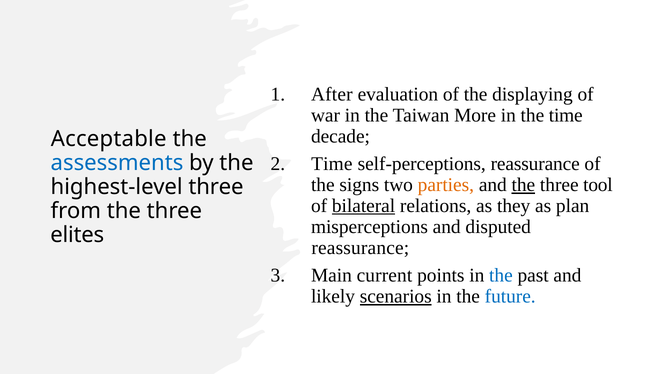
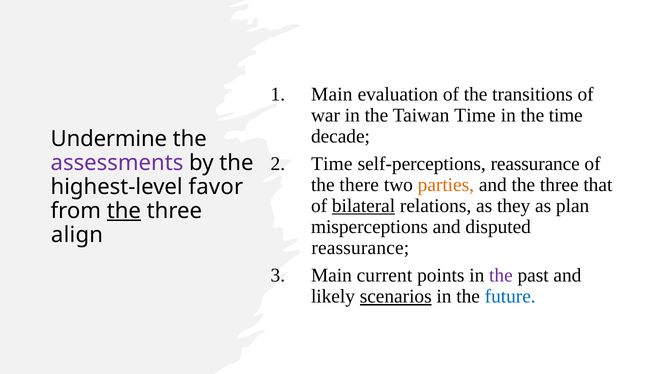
After at (332, 94): After -> Main
displaying: displaying -> transitions
Taiwan More: More -> Time
Acceptable: Acceptable -> Undermine
assessments colour: blue -> purple
signs: signs -> there
the at (523, 185) underline: present -> none
tool: tool -> that
highest-level three: three -> favor
the at (124, 211) underline: none -> present
elites: elites -> align
the at (501, 275) colour: blue -> purple
